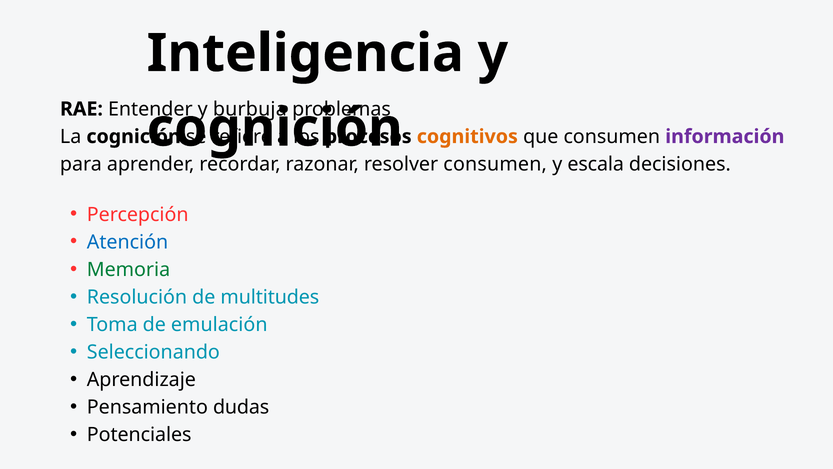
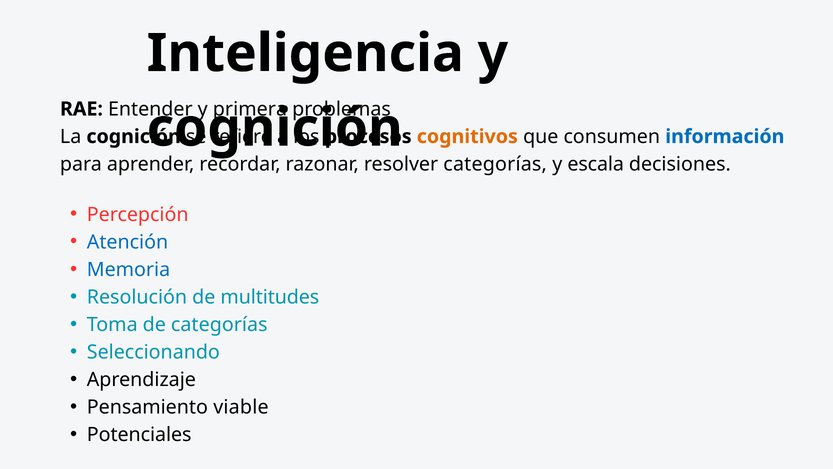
burbuja: burbuja -> primera
información colour: purple -> blue
consumen at (495, 164): consumen -> categorías
Memoria colour: green -> blue
de emulación: emulación -> categorías
dudas: dudas -> viable
